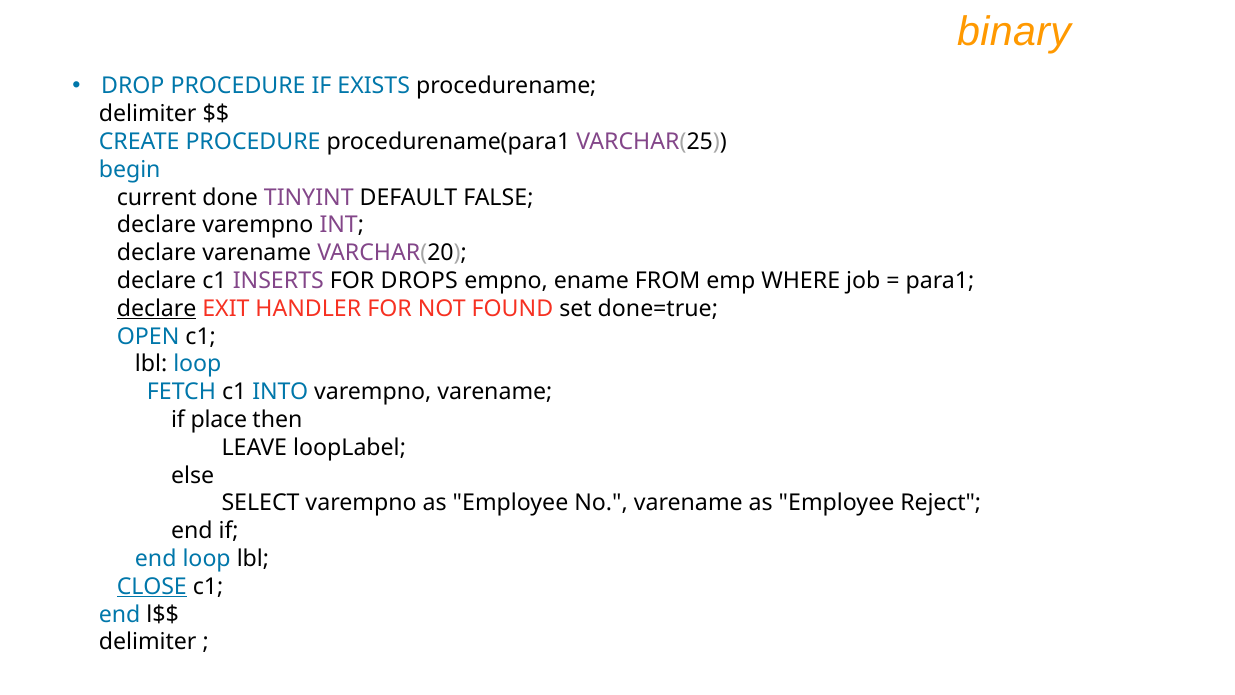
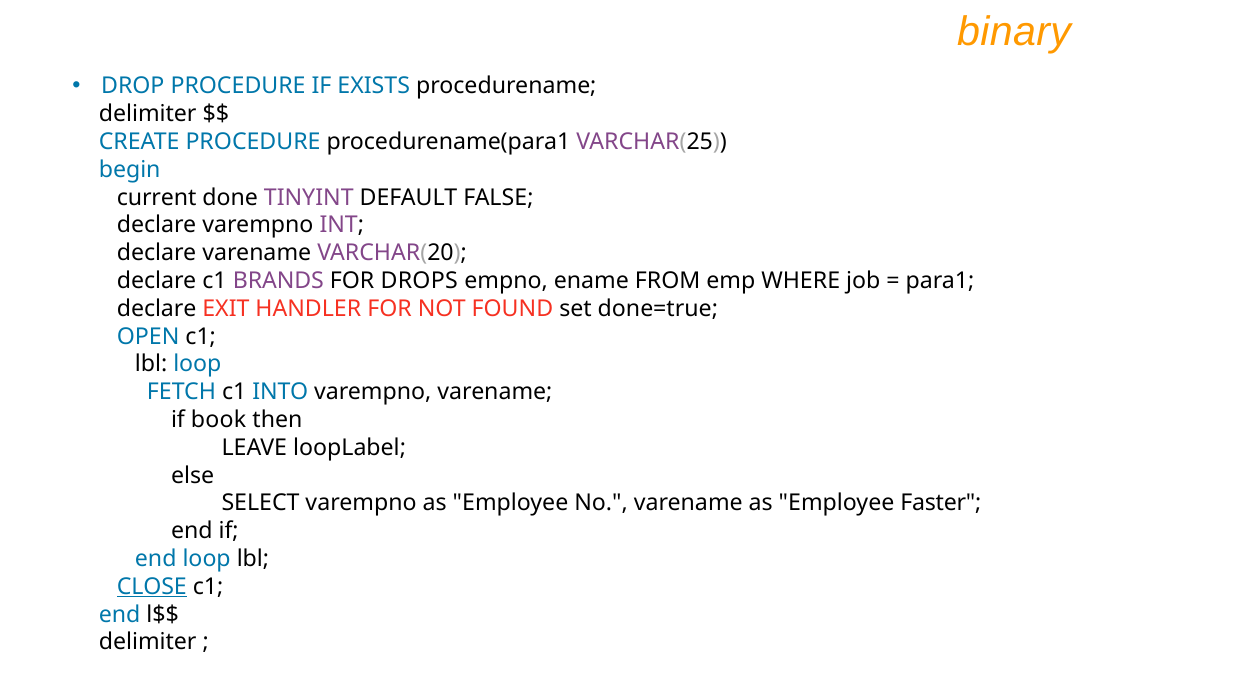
INSERTS: INSERTS -> BRANDS
declare at (157, 308) underline: present -> none
place: place -> book
Reject: Reject -> Faster
